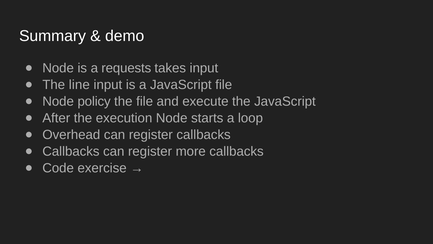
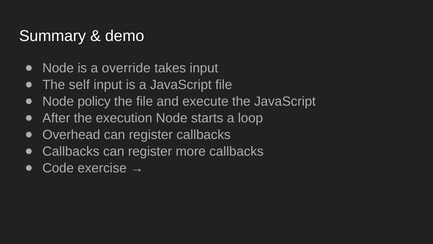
requests: requests -> override
line: line -> self
